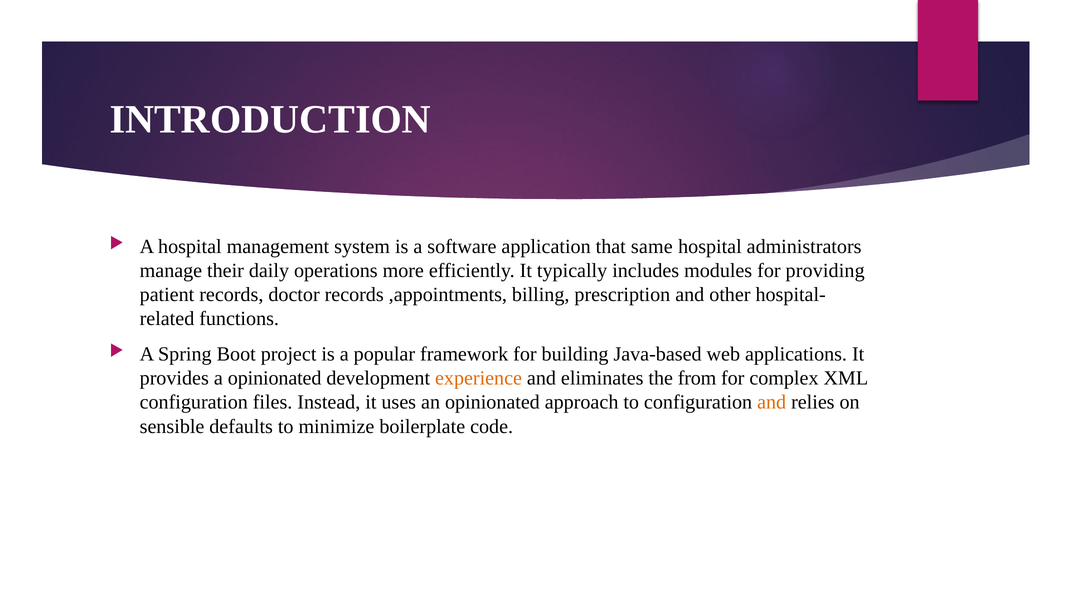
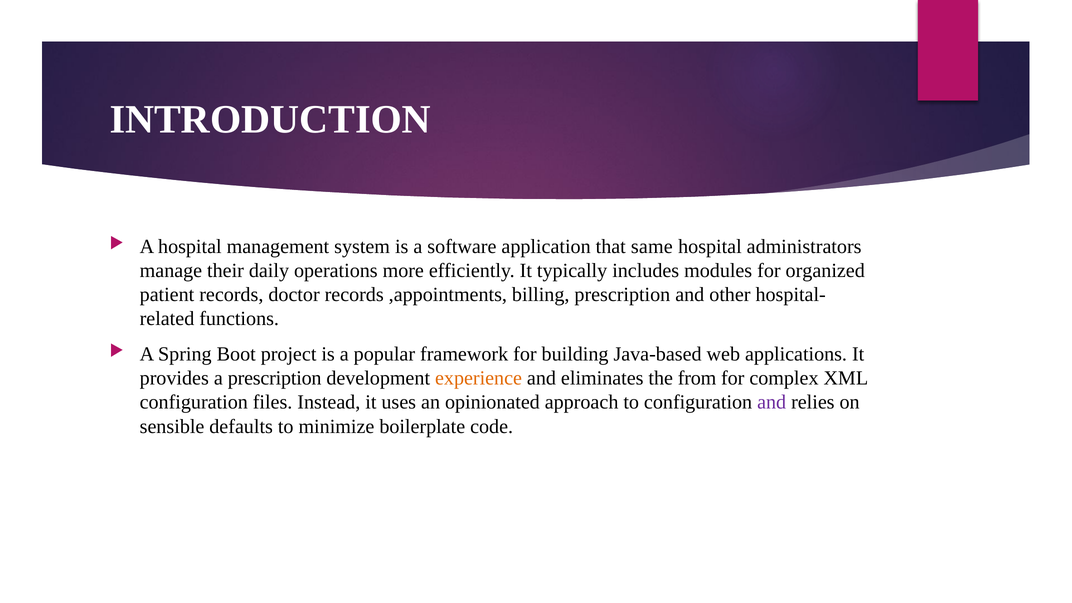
providing: providing -> organized
a opinionated: opinionated -> prescription
and at (772, 402) colour: orange -> purple
